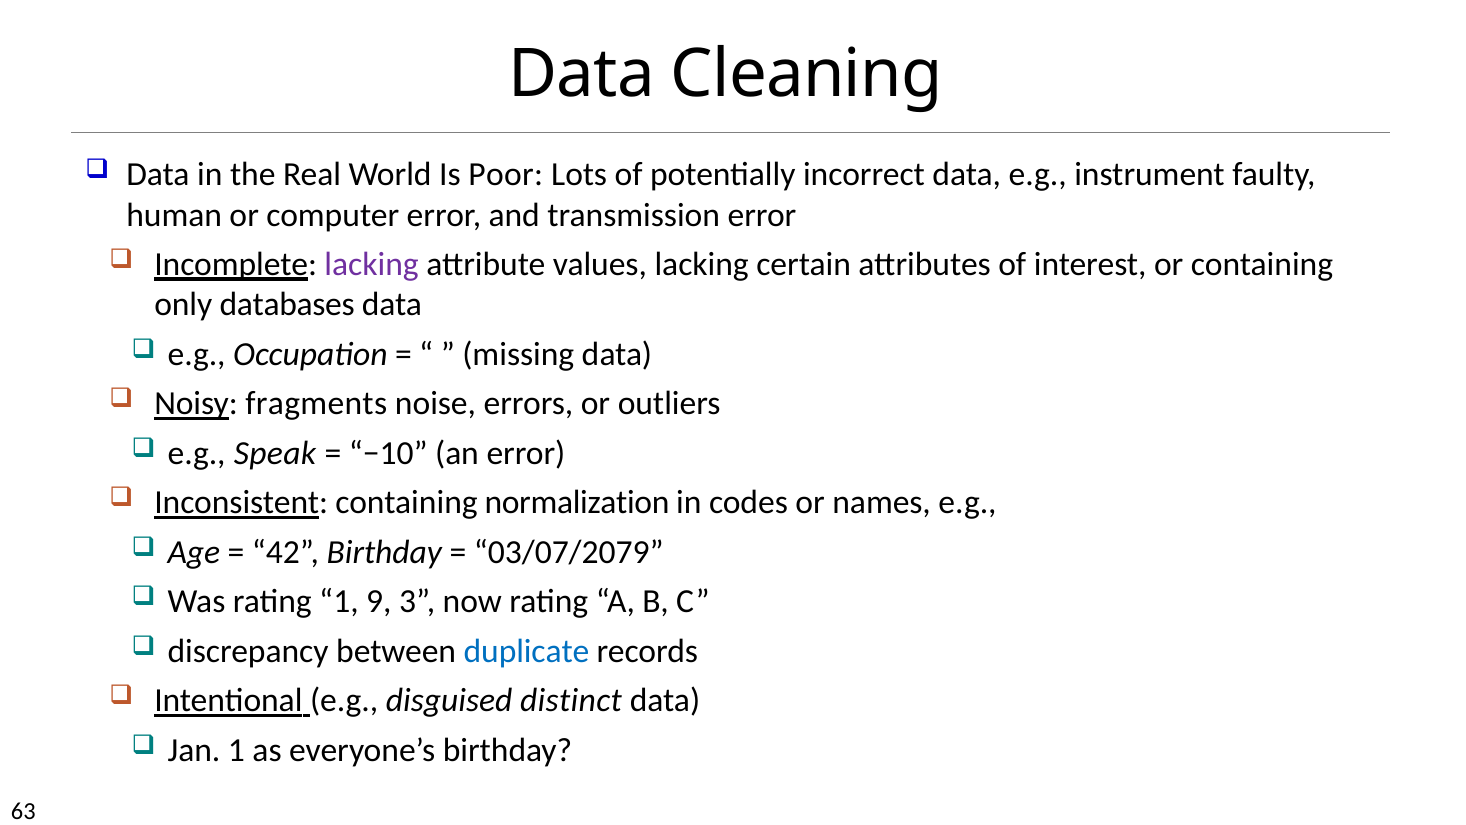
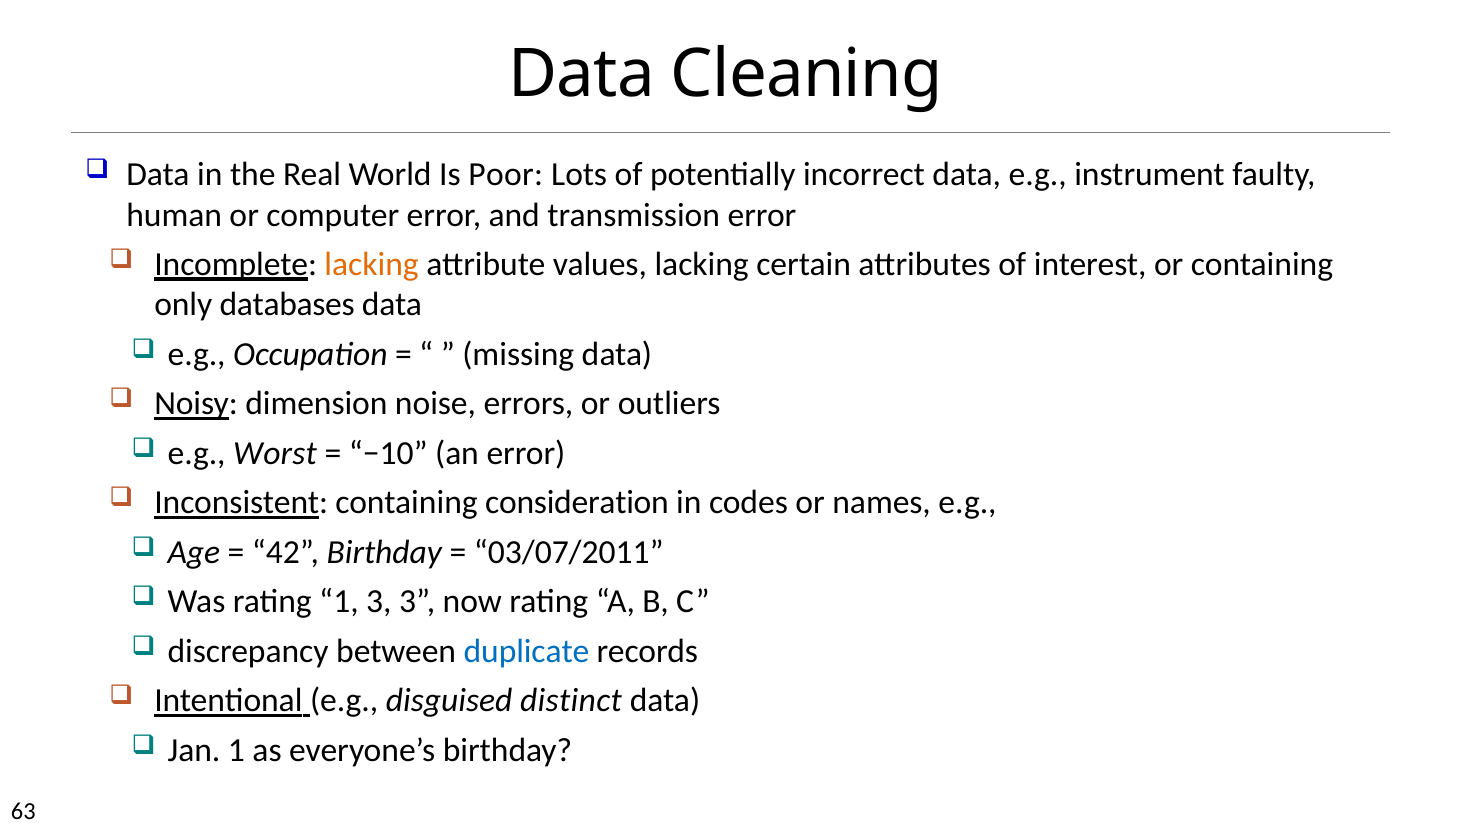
lacking at (372, 264) colour: purple -> orange
fragments: fragments -> dimension
Speak: Speak -> Worst
normalization: normalization -> consideration
03/07/2079: 03/07/2079 -> 03/07/2011
1 9: 9 -> 3
